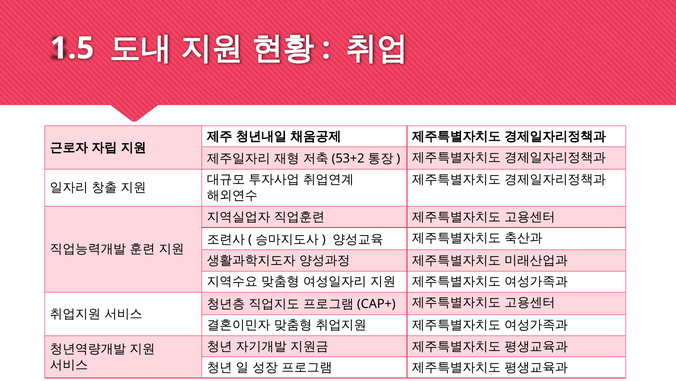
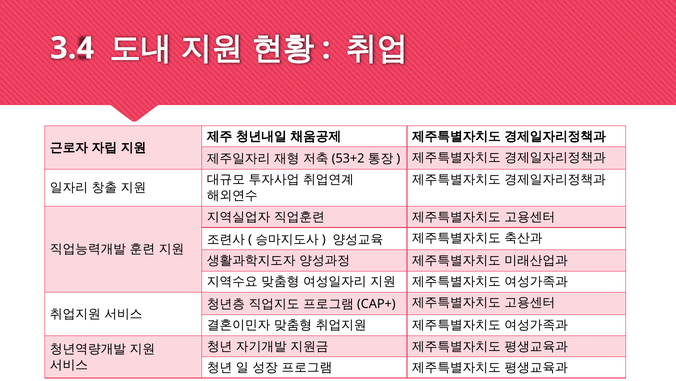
1.5: 1.5 -> 3.4
